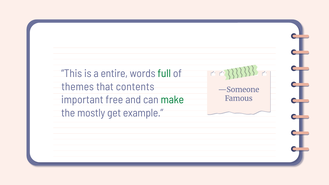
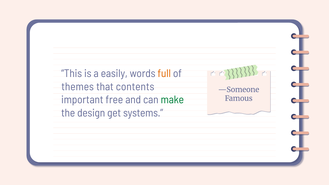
entire: entire -> easily
full colour: green -> orange
mostly: mostly -> design
example: example -> systems
